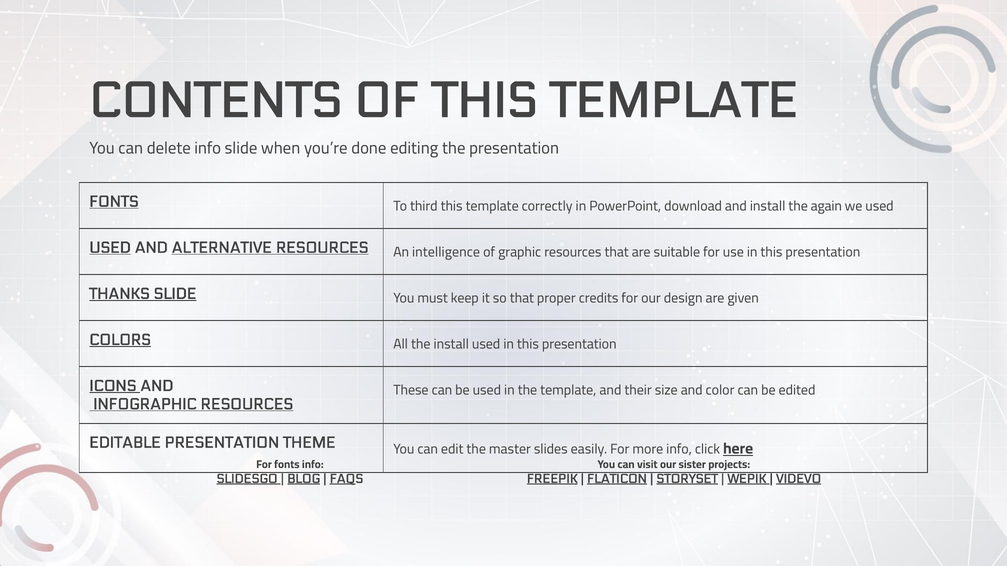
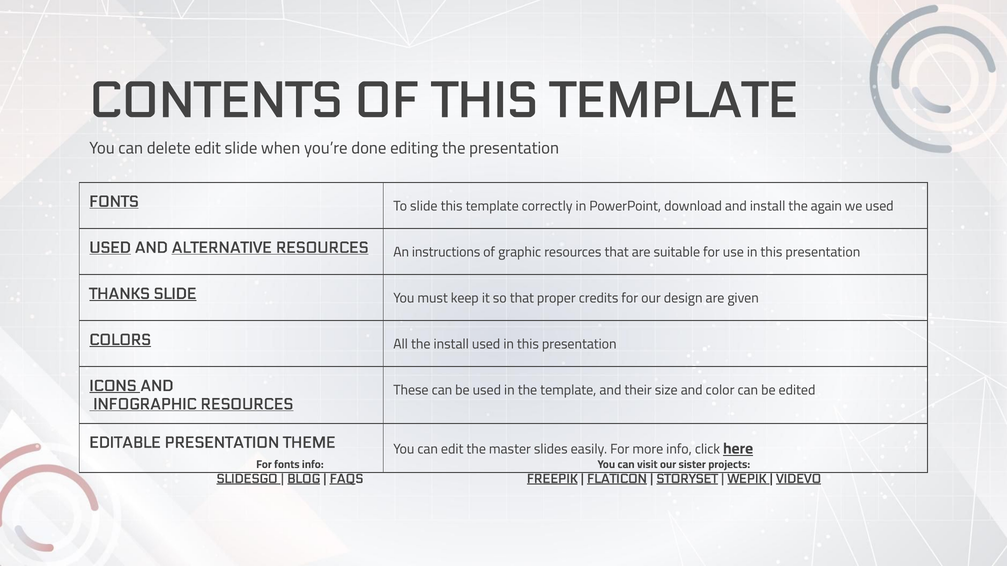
delete info: info -> edit
To third: third -> slide
intelligence: intelligence -> instructions
